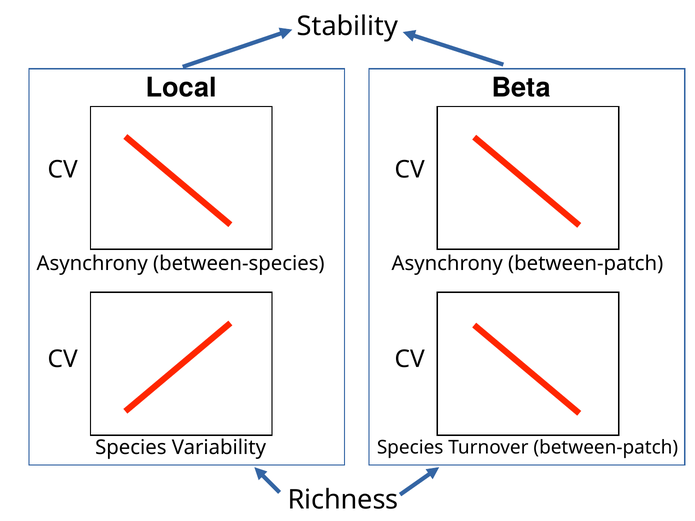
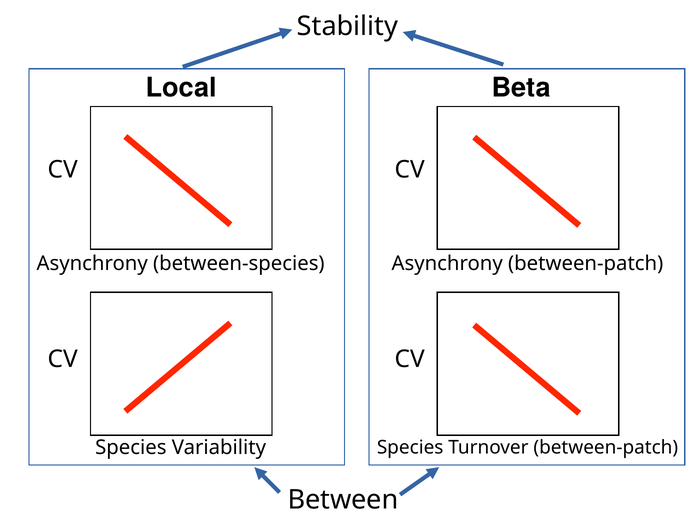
Richness: Richness -> Between
